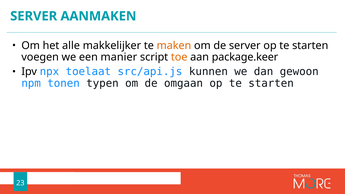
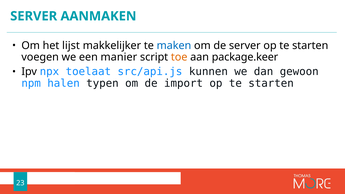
alle: alle -> lijst
maken colour: orange -> blue
tonen: tonen -> halen
omgaan: omgaan -> import
